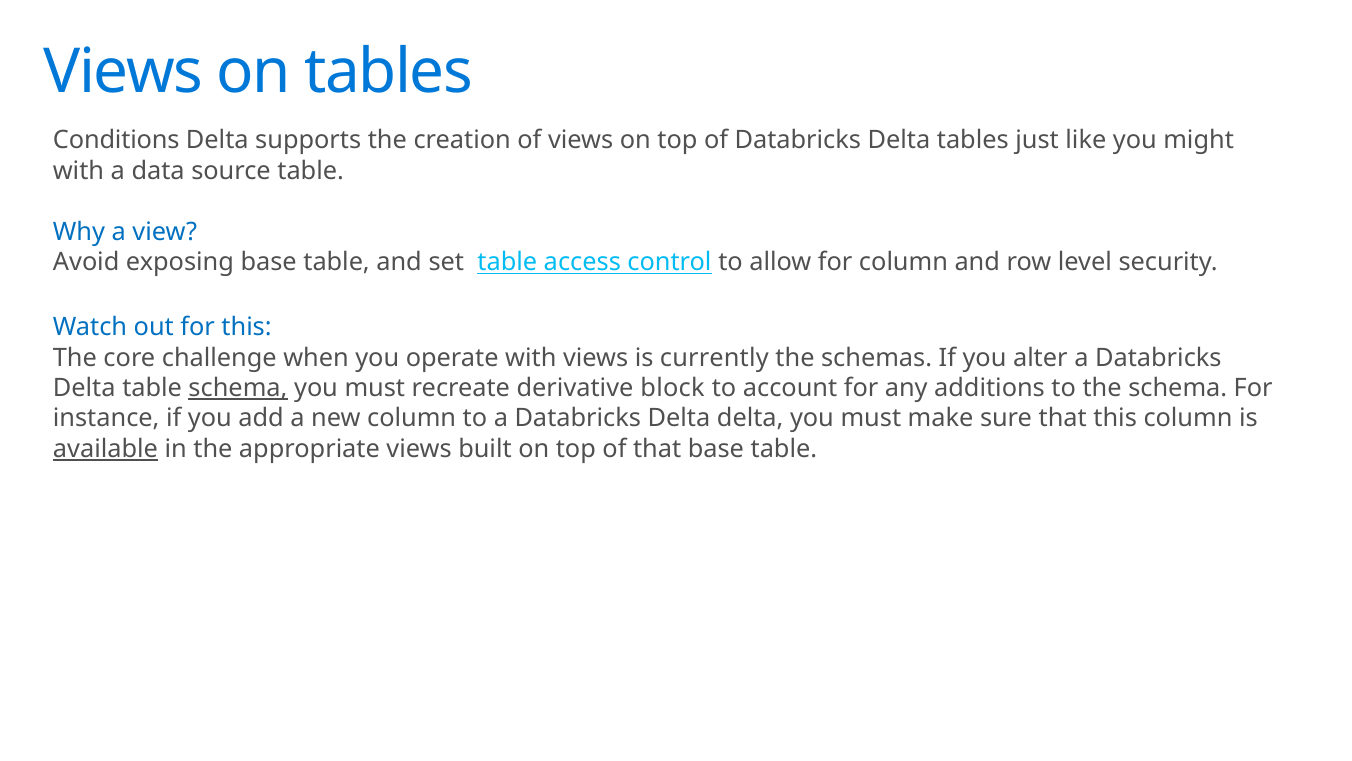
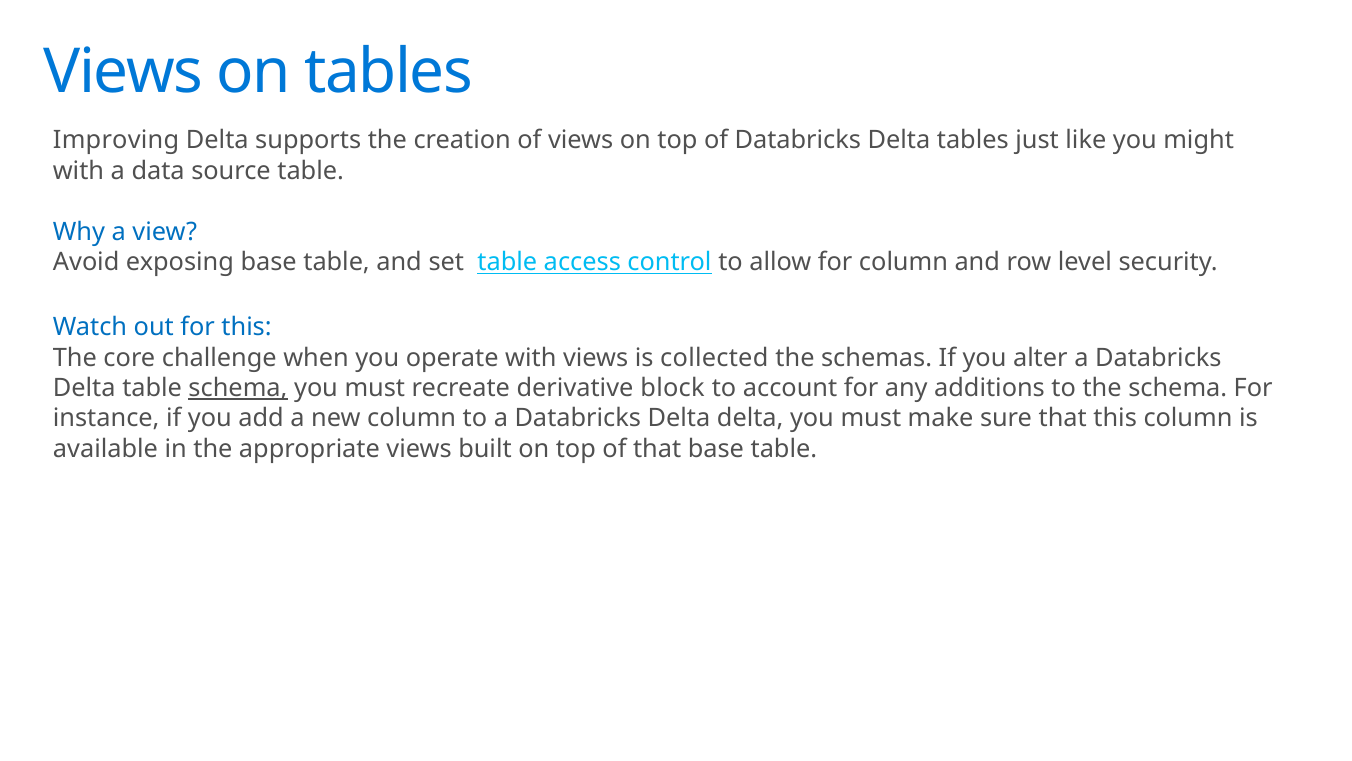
Conditions: Conditions -> Improving
currently: currently -> collected
available underline: present -> none
